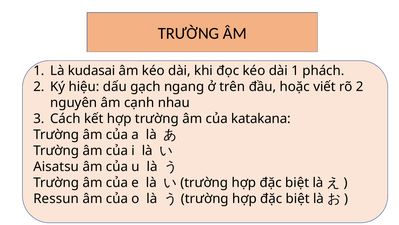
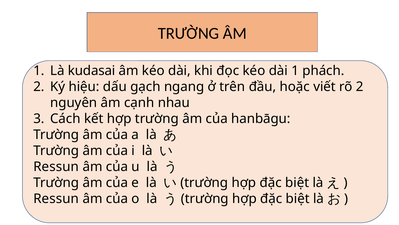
katakana: katakana -> hanbāgu
Aisatsu at (56, 166): Aisatsu -> Ressun
